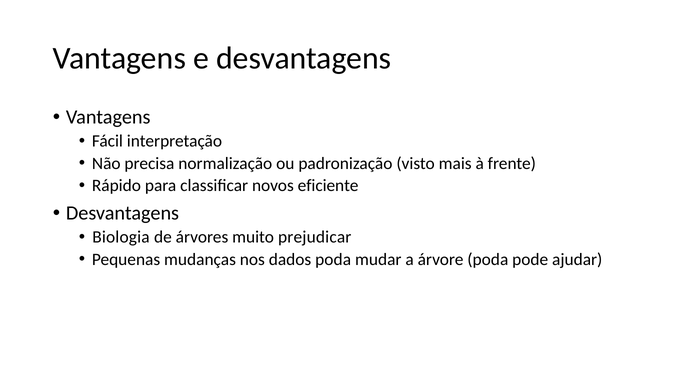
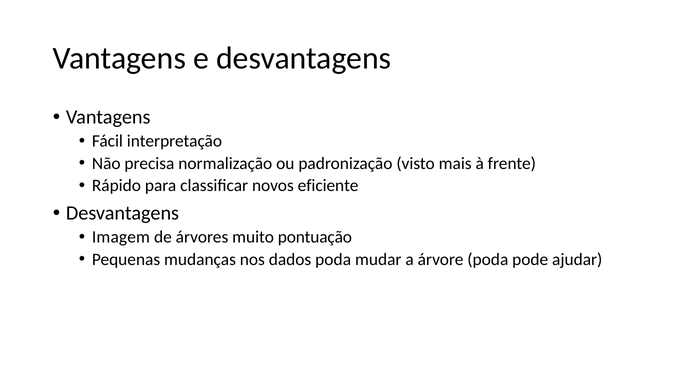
Biologia: Biologia -> Imagem
prejudicar: prejudicar -> pontuação
